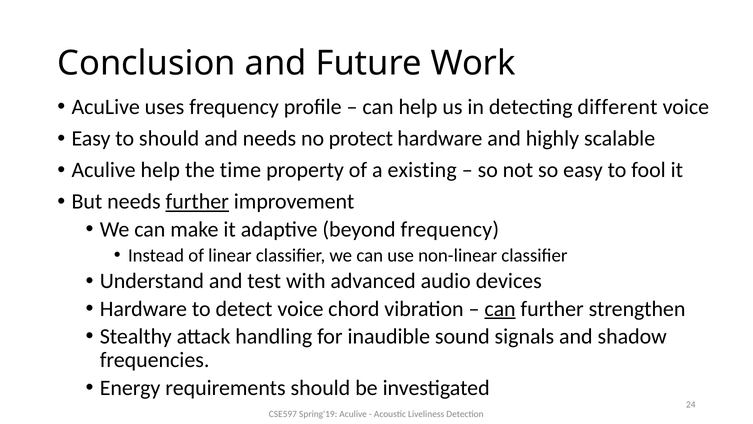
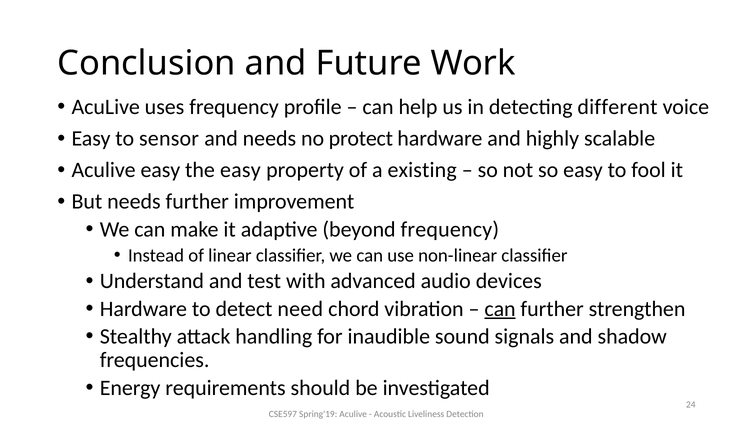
to should: should -> sensor
Aculive help: help -> easy
the time: time -> easy
further at (197, 202) underline: present -> none
detect voice: voice -> need
